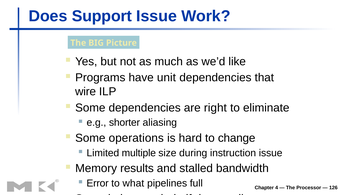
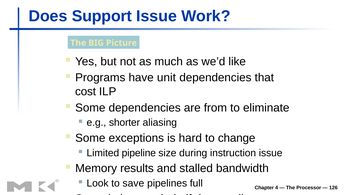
wire: wire -> cost
right: right -> from
operations: operations -> exceptions
multiple: multiple -> pipeline
Error: Error -> Look
what: what -> save
